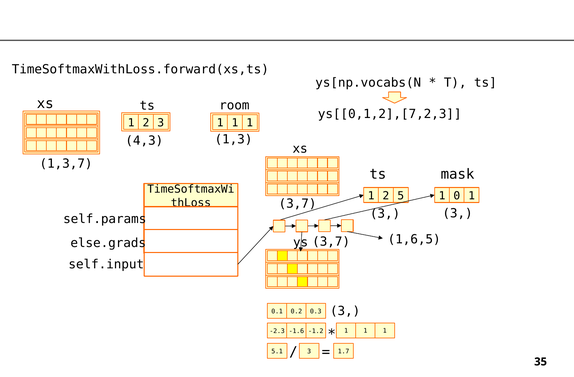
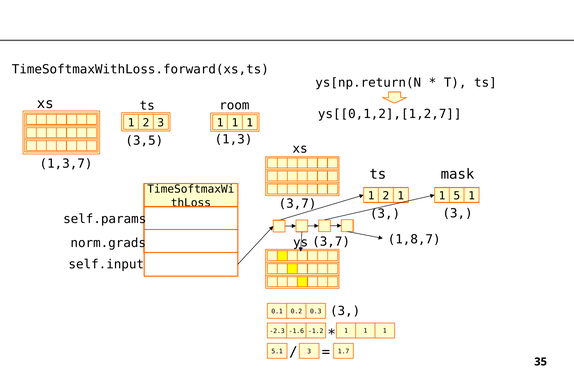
ys[np.vocabs(N: ys[np.vocabs(N -> ys[np.return(N
ys[[0,1,2],[7,2,3: ys[[0,1,2],[7,2,3 -> ys[[0,1,2],[1,2,7
4,3: 4,3 -> 3,5
2 5: 5 -> 1
0: 0 -> 5
1,6,5: 1,6,5 -> 1,8,7
else.grads: else.grads -> norm.grads
